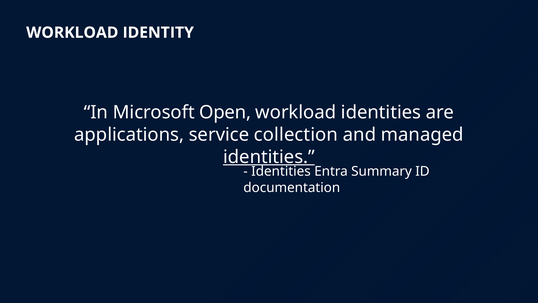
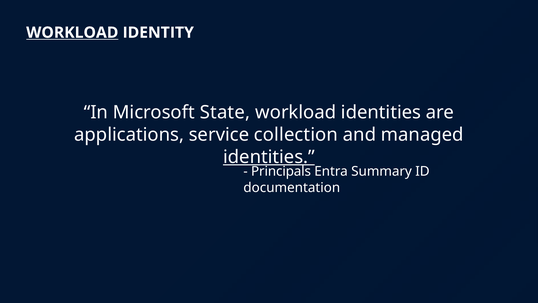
WORKLOAD at (72, 33) underline: none -> present
Open: Open -> State
Identities at (281, 171): Identities -> Principals
